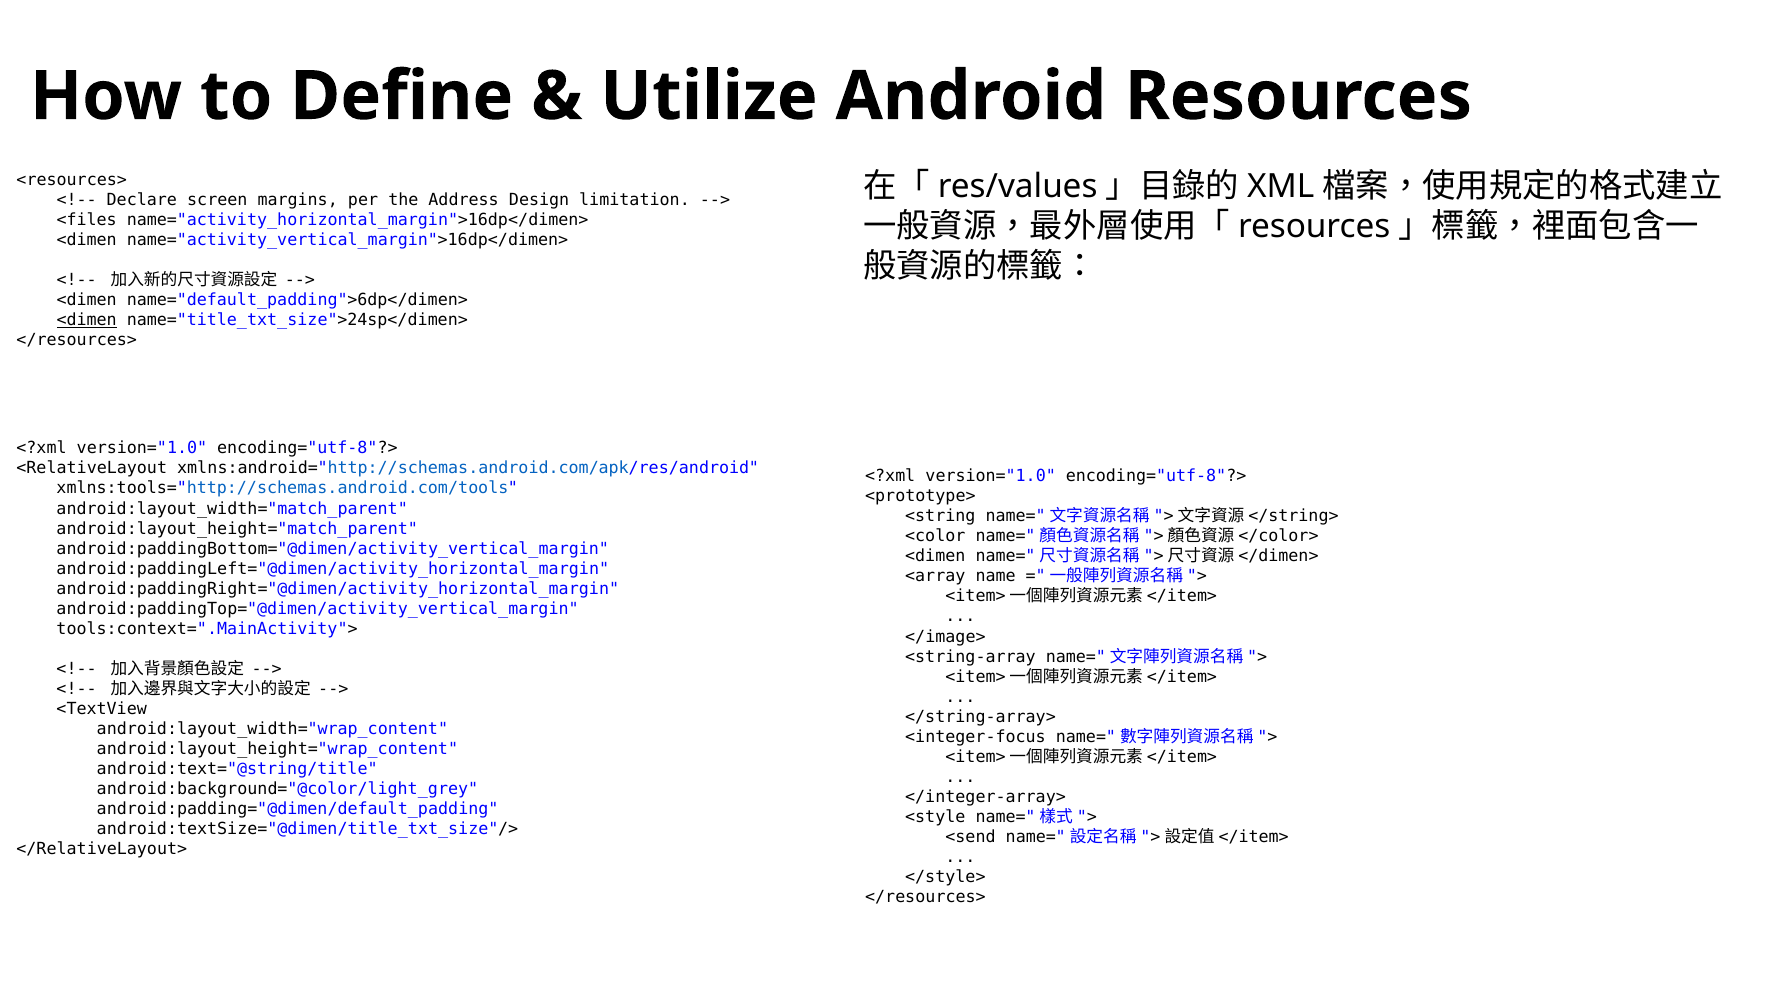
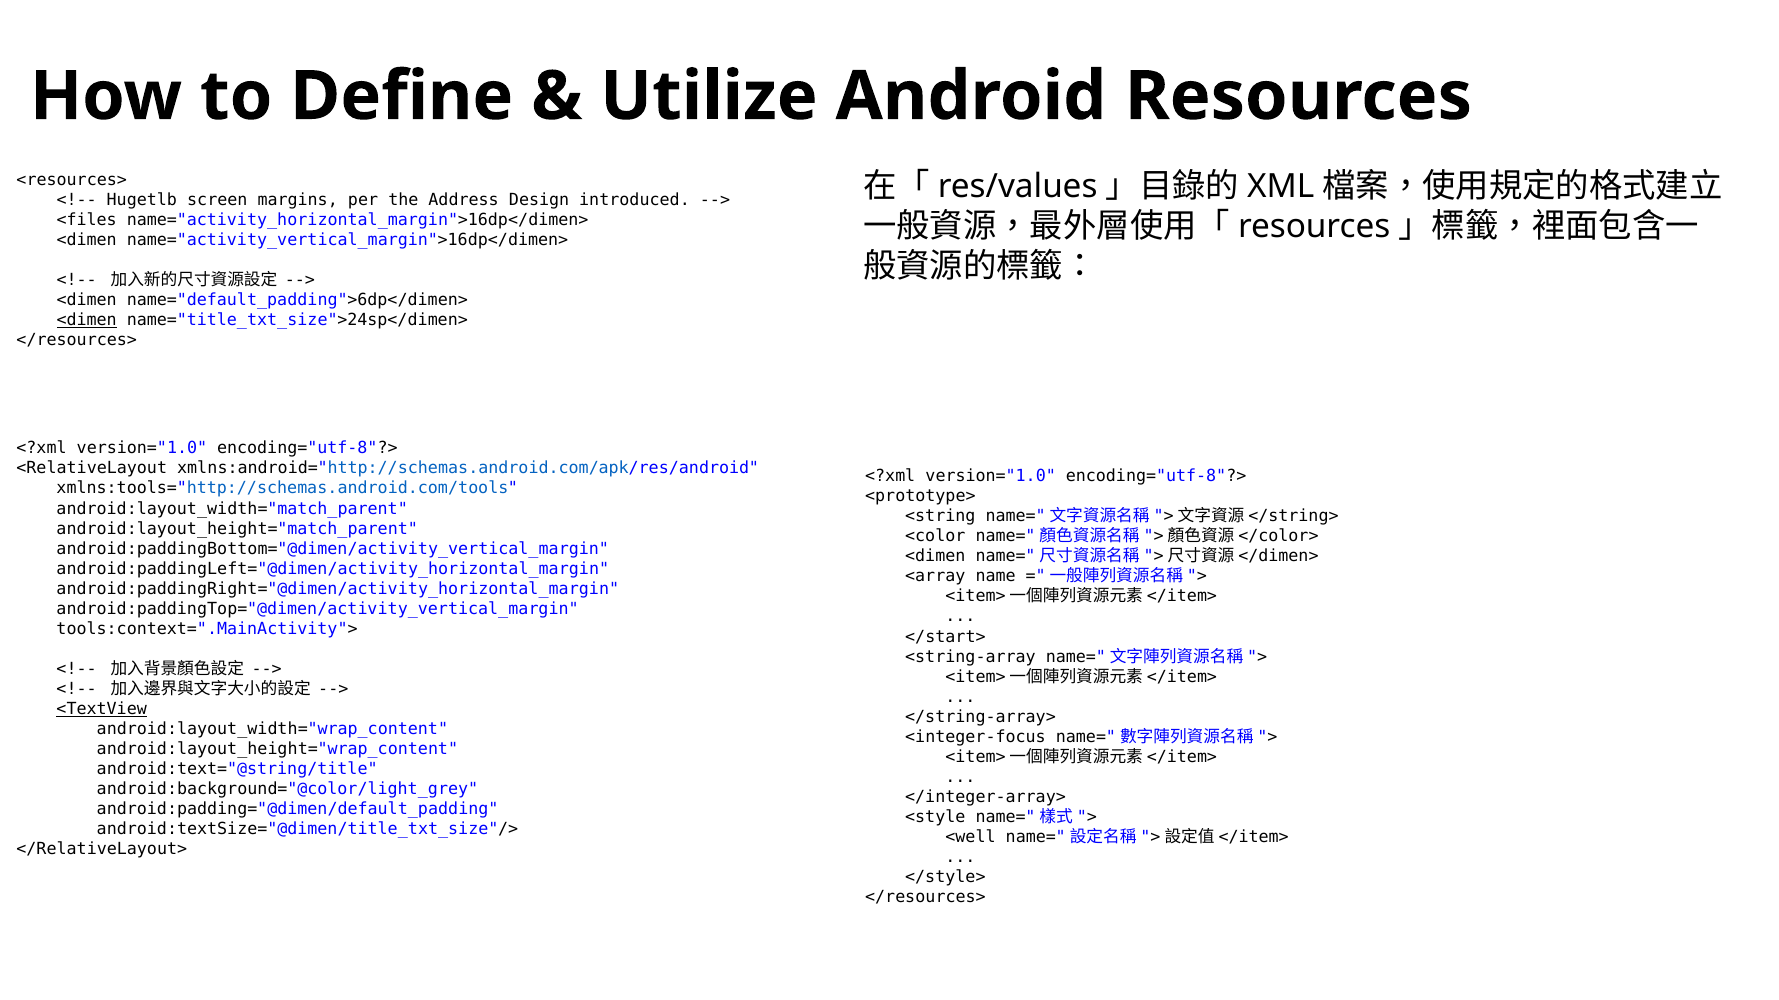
Declare: Declare -> Hugetlb
limitation: limitation -> introduced
</image>: </image> -> </start>
<TextView underline: none -> present
<send: <send -> <well
